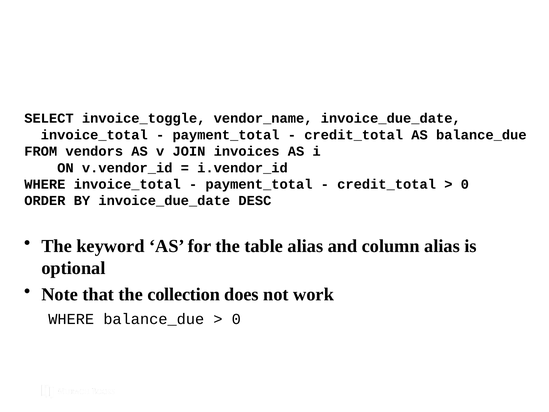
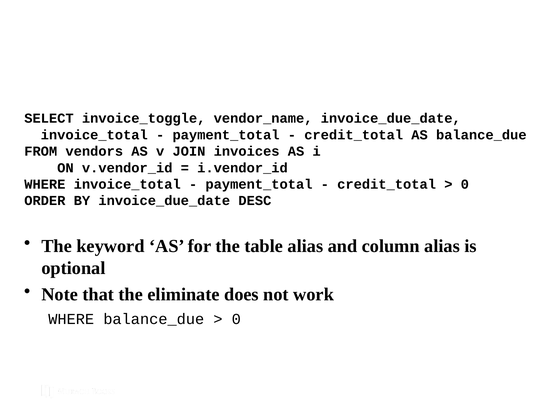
collection: collection -> eliminate
